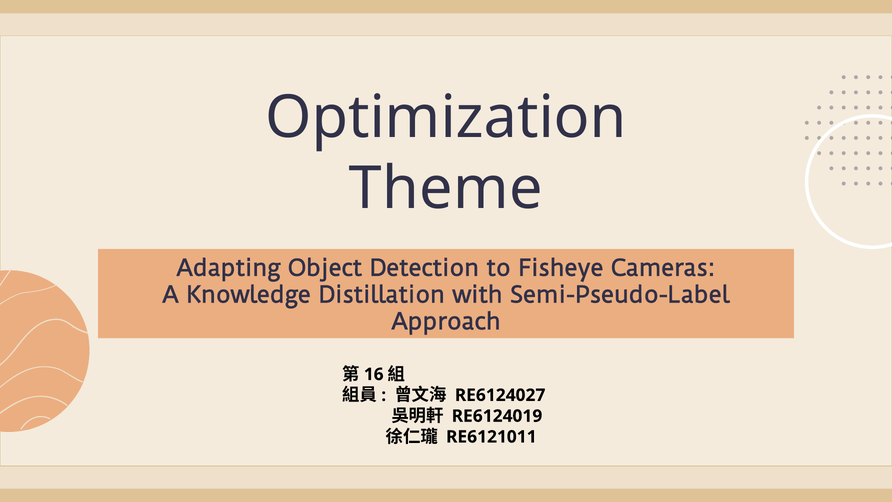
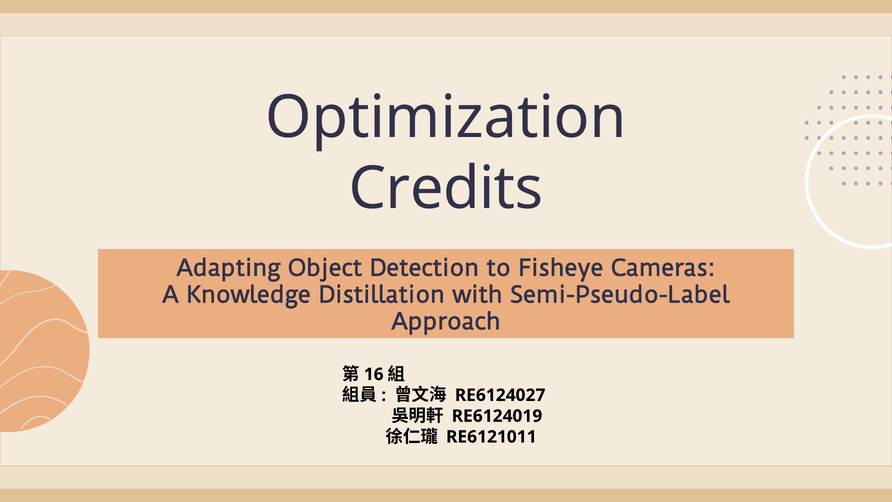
Theme: Theme -> Credits
